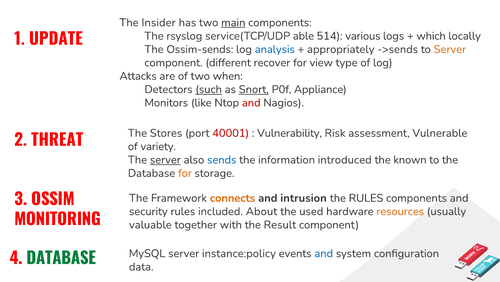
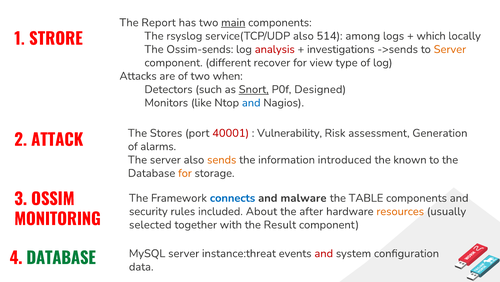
Insider: Insider -> Report
service(TCP/UDP able: able -> also
various: various -> among
UPDATE: UPDATE -> STRORE
analysis colour: blue -> red
appropriately: appropriately -> investigations
such underline: present -> none
Appliance: Appliance -> Designed
and at (251, 102) colour: red -> blue
THREAT: THREAT -> ATTACK
Vulnerable: Vulnerable -> Generation
variety: variety -> alarms
server at (165, 159) underline: present -> none
sends colour: blue -> orange
connects colour: orange -> blue
intrusion: intrusion -> malware
the RULES: RULES -> TABLE
used: used -> after
valuable: valuable -> selected
instance:policy: instance:policy -> instance:threat
and at (324, 253) colour: blue -> red
